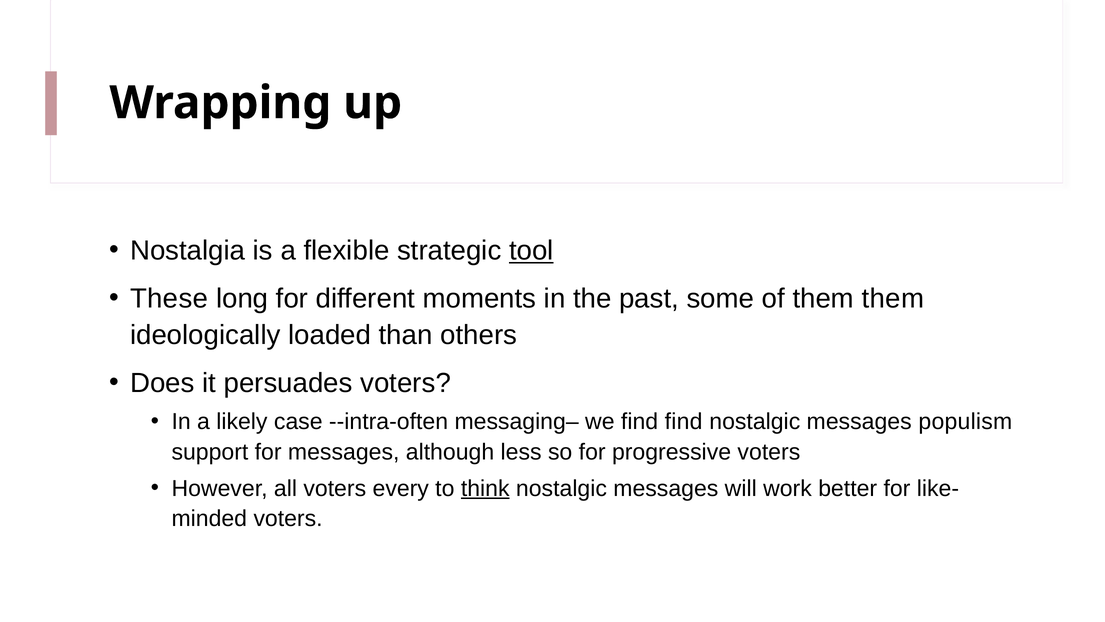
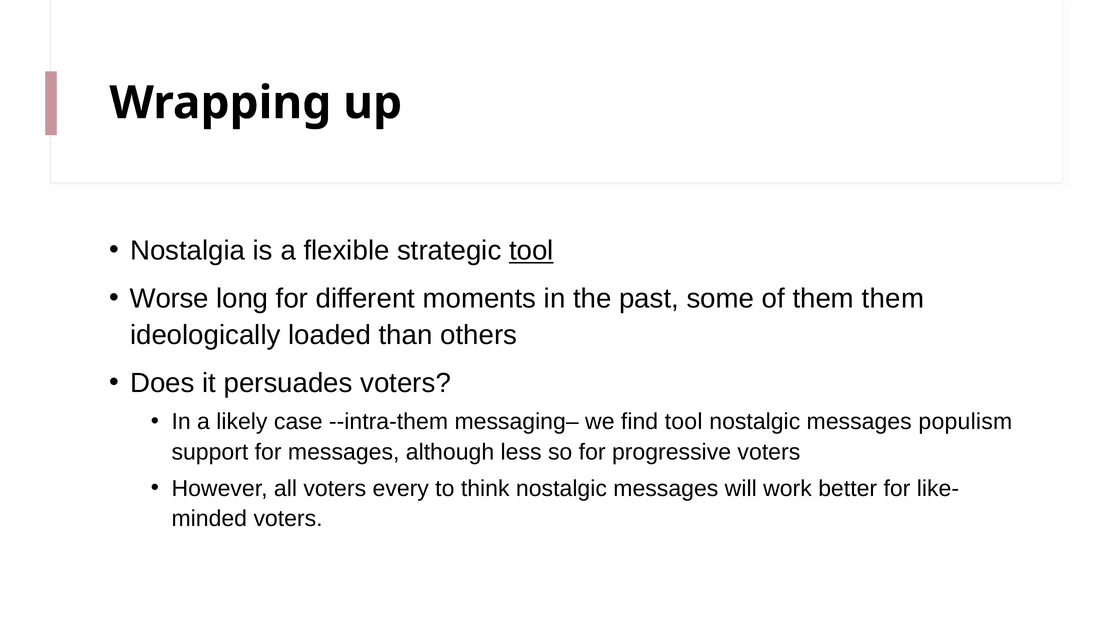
These: These -> Worse
--intra-often: --intra-often -> --intra-them
find find: find -> tool
think underline: present -> none
